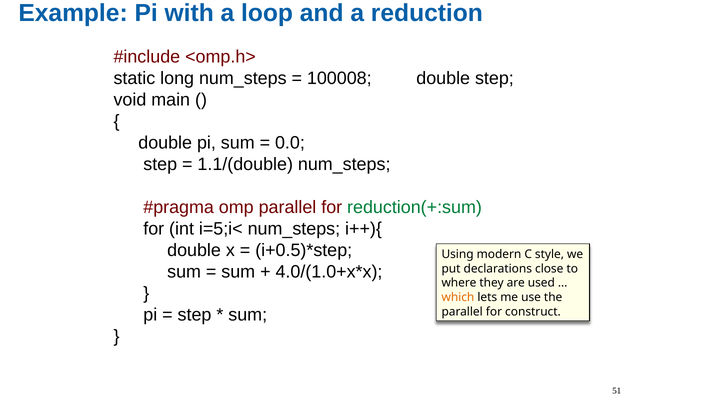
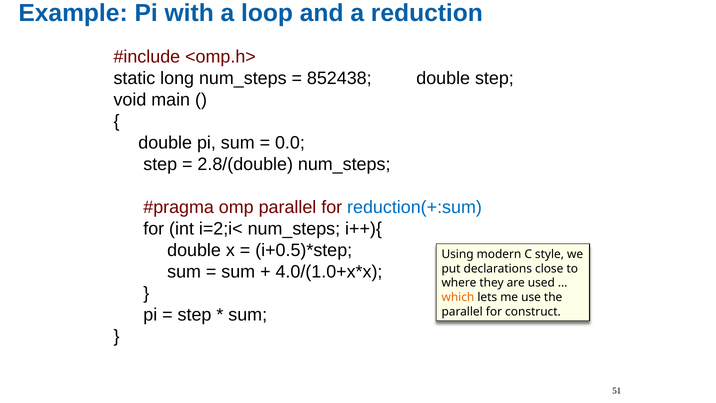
100008: 100008 -> 852438
1.1/(double: 1.1/(double -> 2.8/(double
reduction(+:sum colour: green -> blue
i=5;i<: i=5;i< -> i=2;i<
